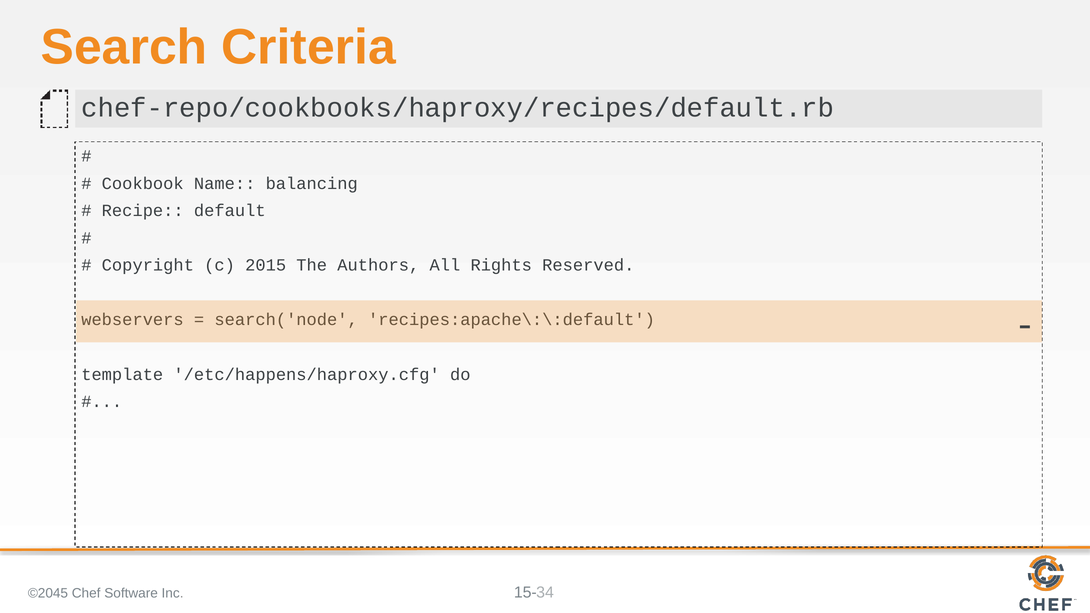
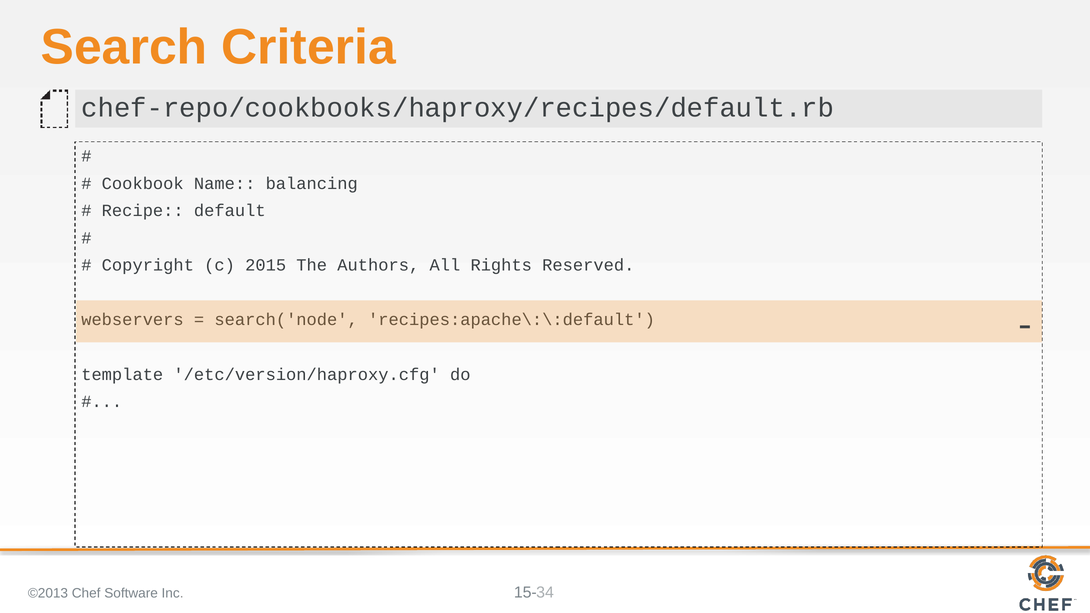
/etc/happens/haproxy.cfg: /etc/happens/haproxy.cfg -> /etc/version/haproxy.cfg
©2045: ©2045 -> ©2013
